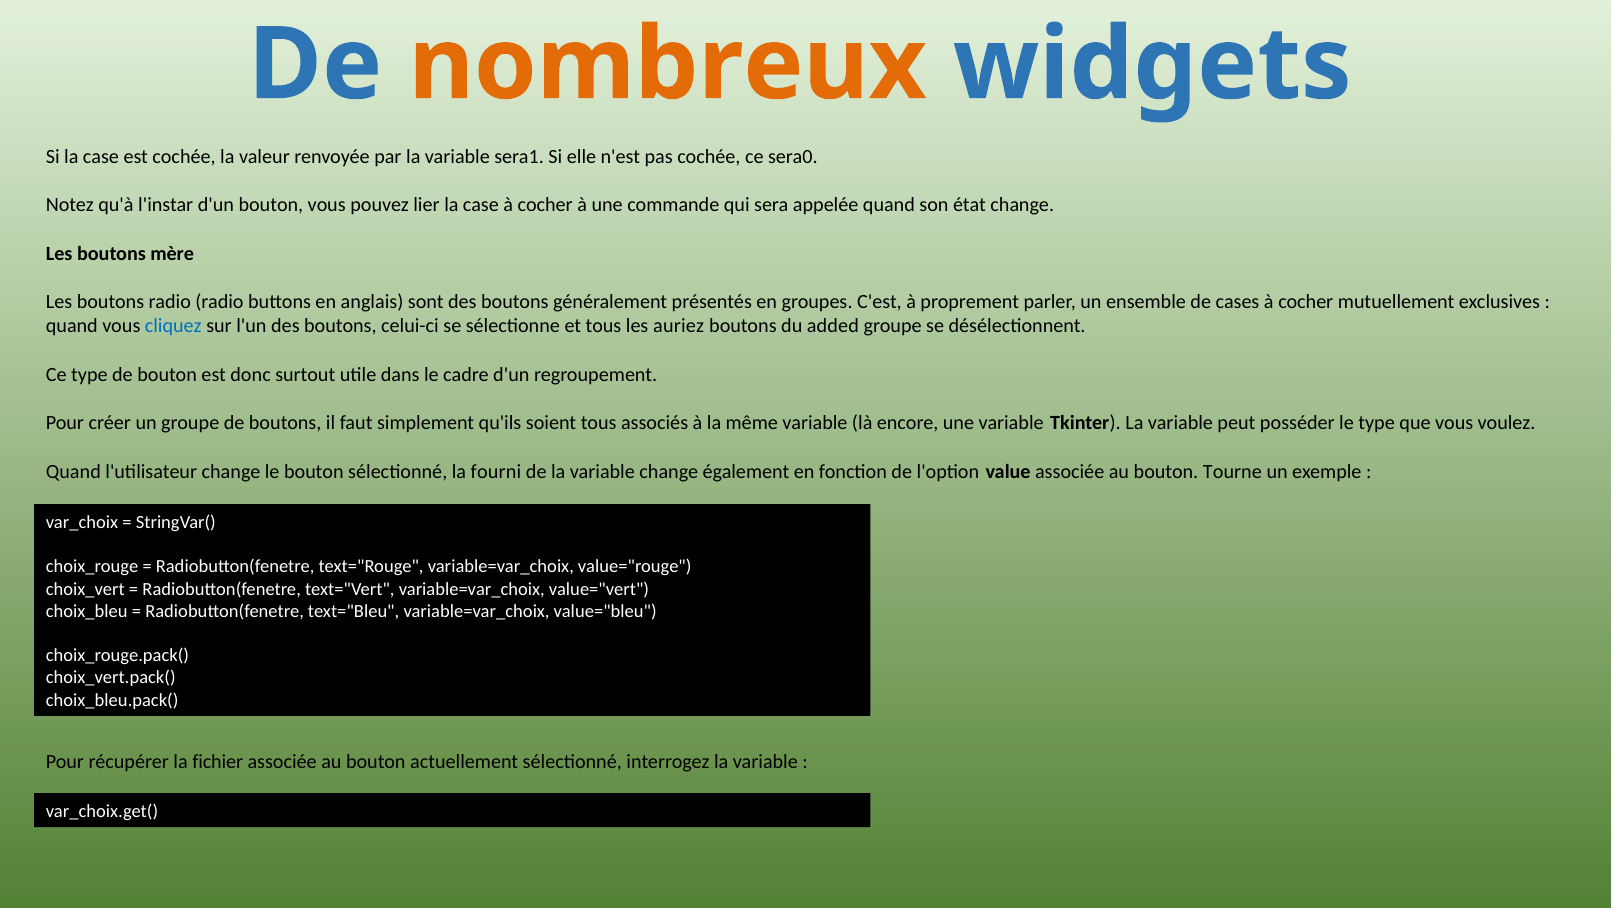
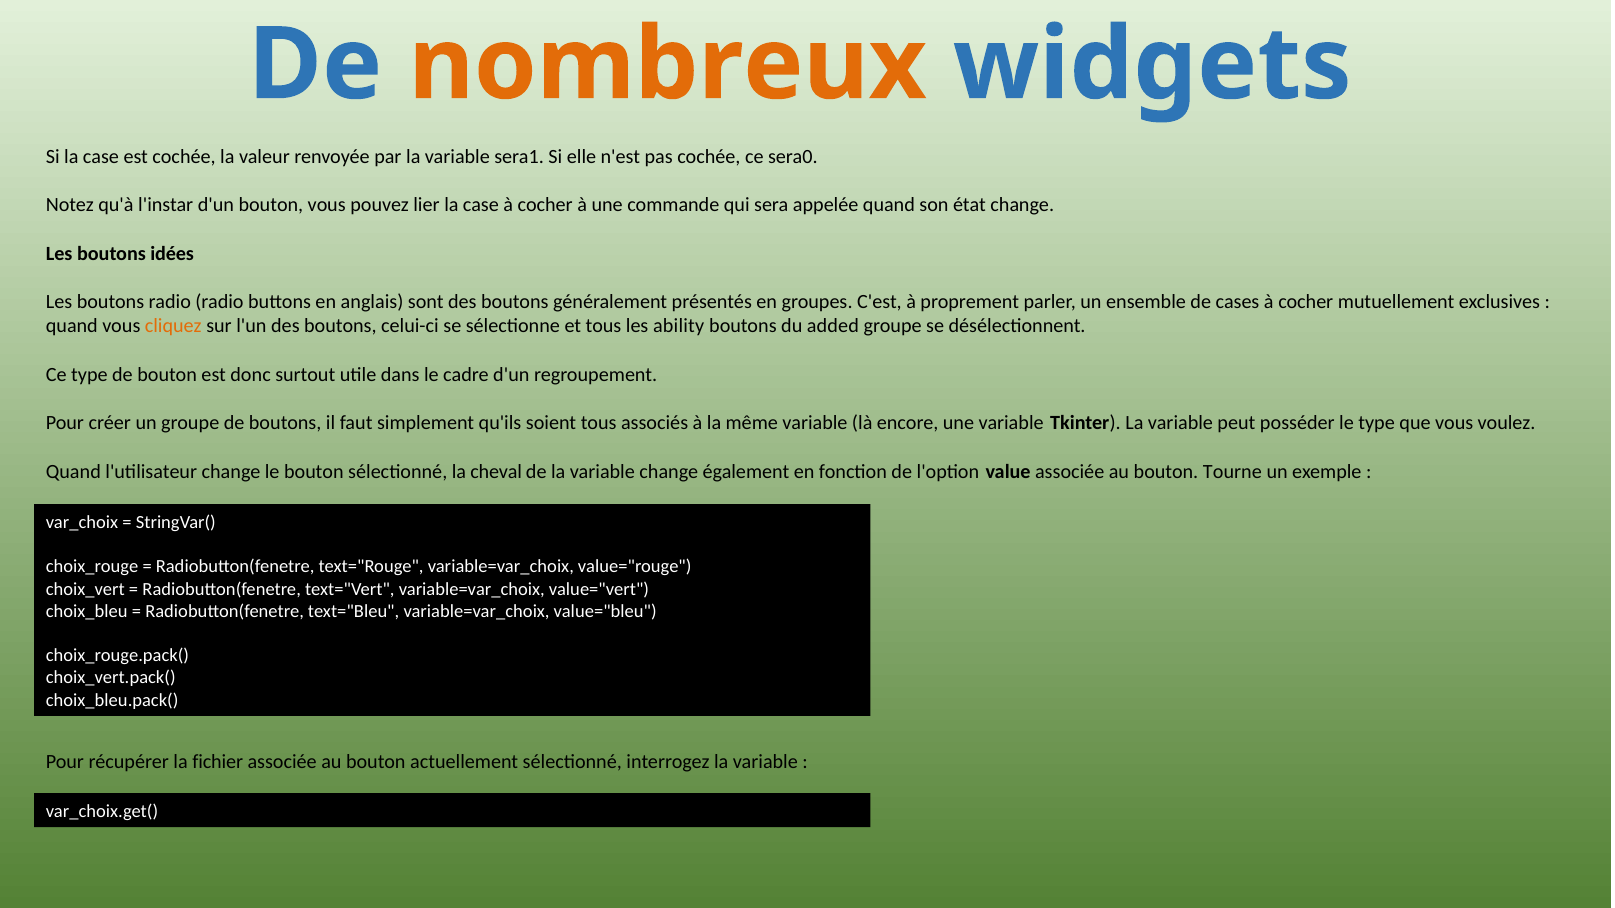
mère: mère -> idées
cliquez colour: blue -> orange
auriez: auriez -> ability
fourni: fourni -> cheval
